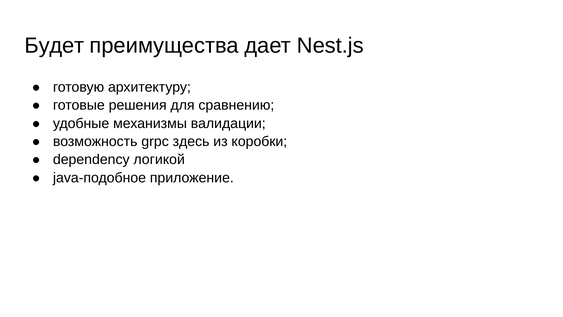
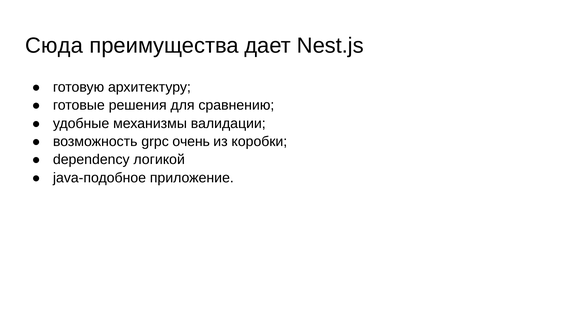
Будет: Будет -> Сюда
здесь: здесь -> очень
